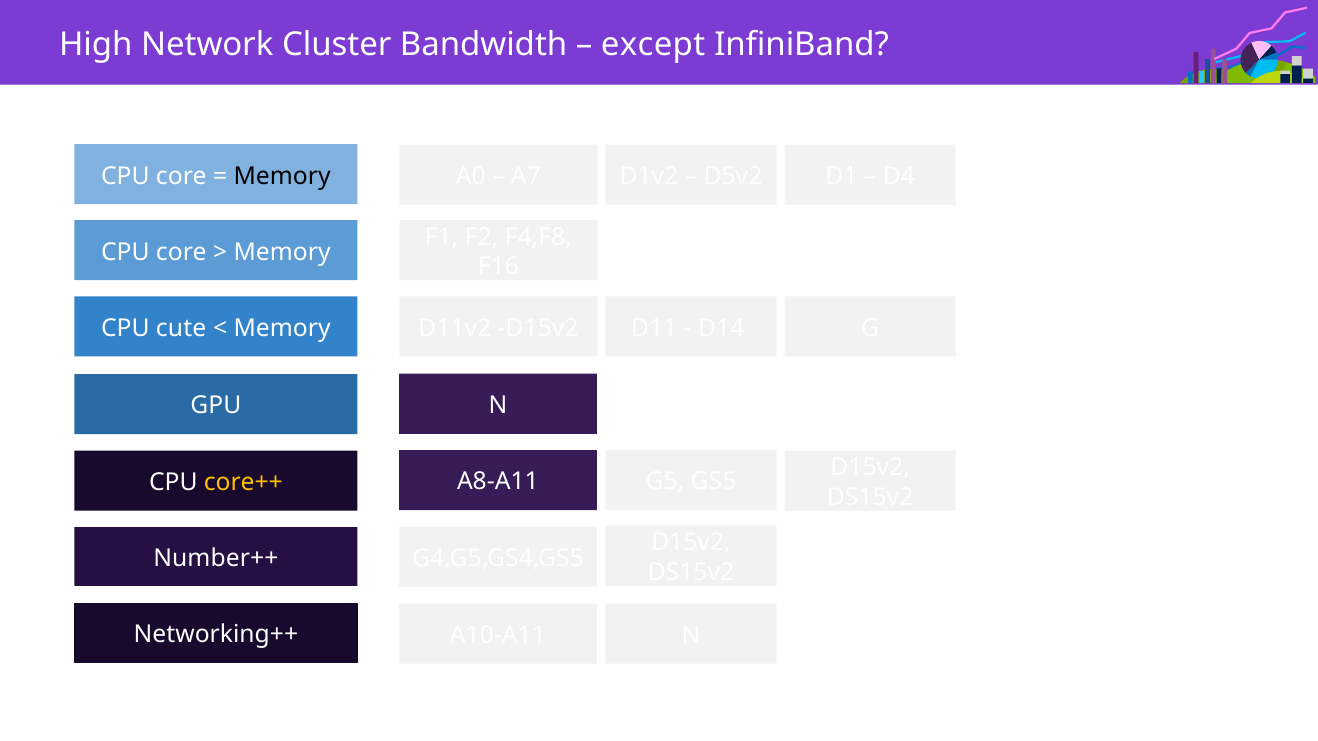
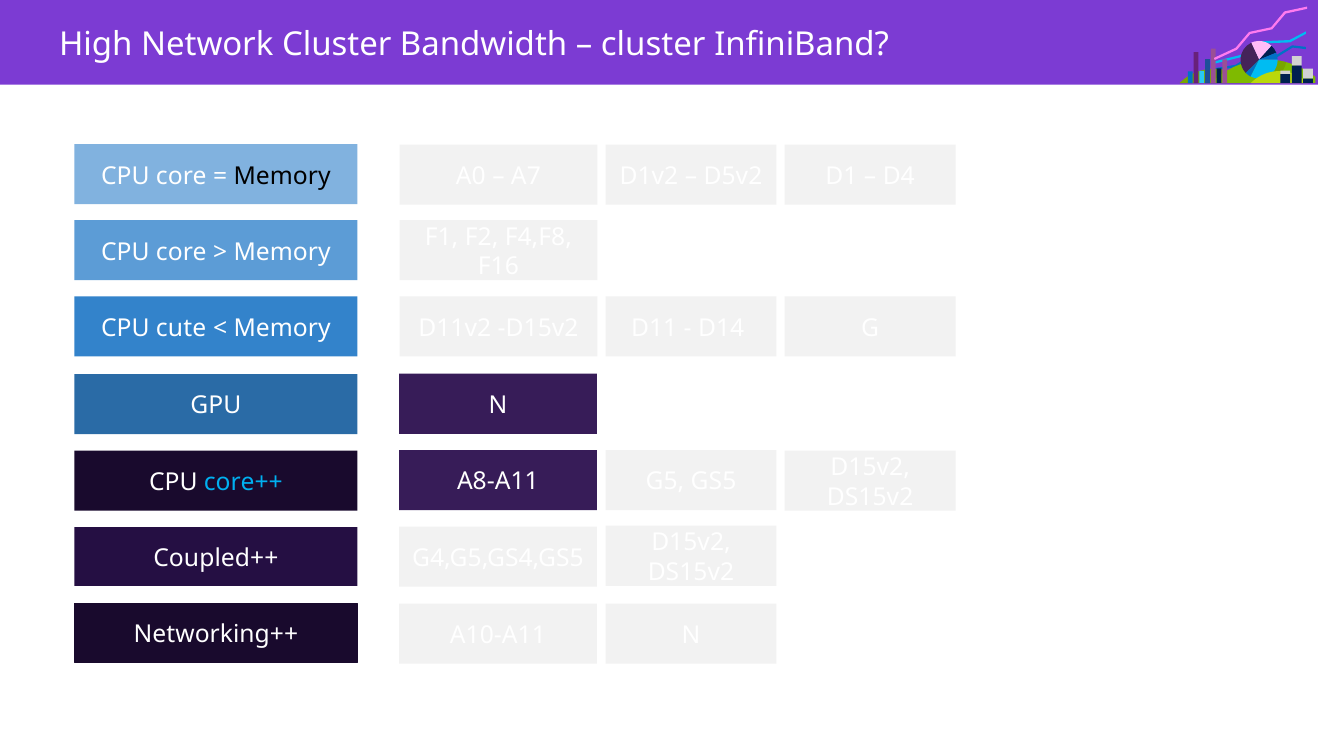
except at (653, 45): except -> cluster
core++ colour: yellow -> light blue
Number++: Number++ -> Coupled++
